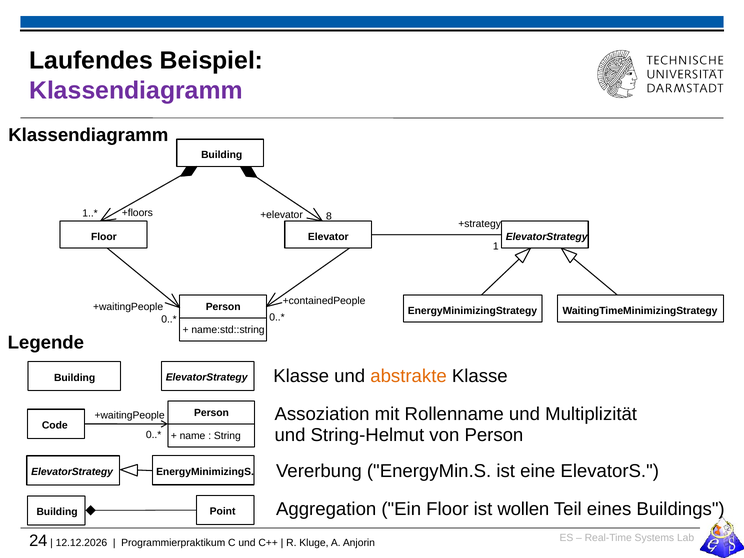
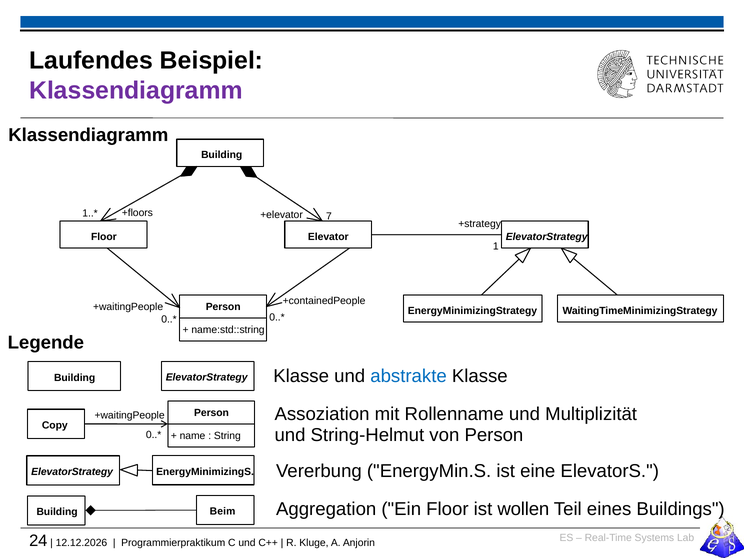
8: 8 -> 7
abstrakte colour: orange -> blue
Code: Code -> Copy
Point: Point -> Beim
